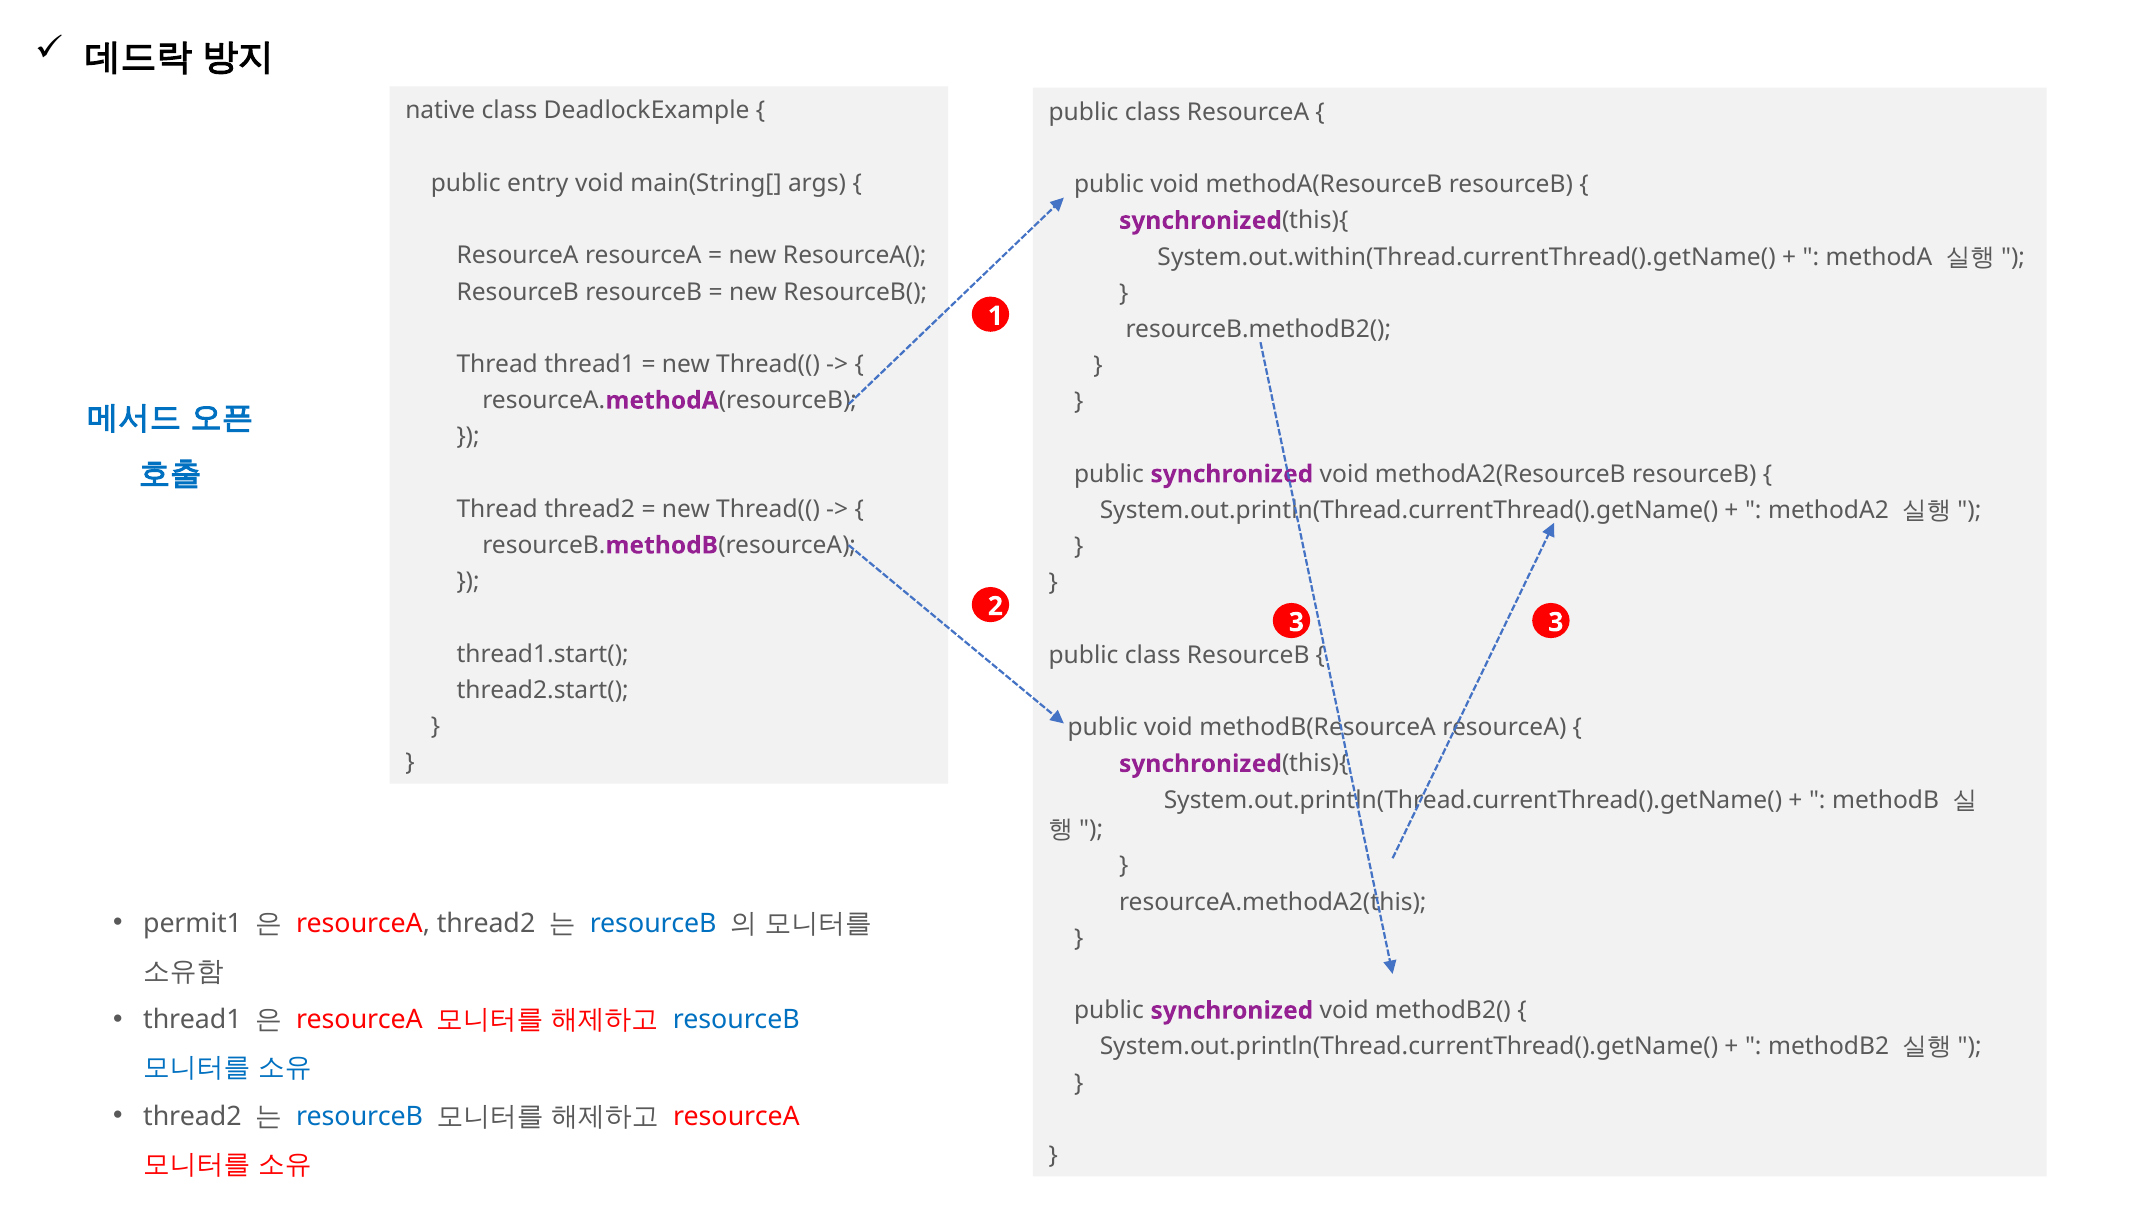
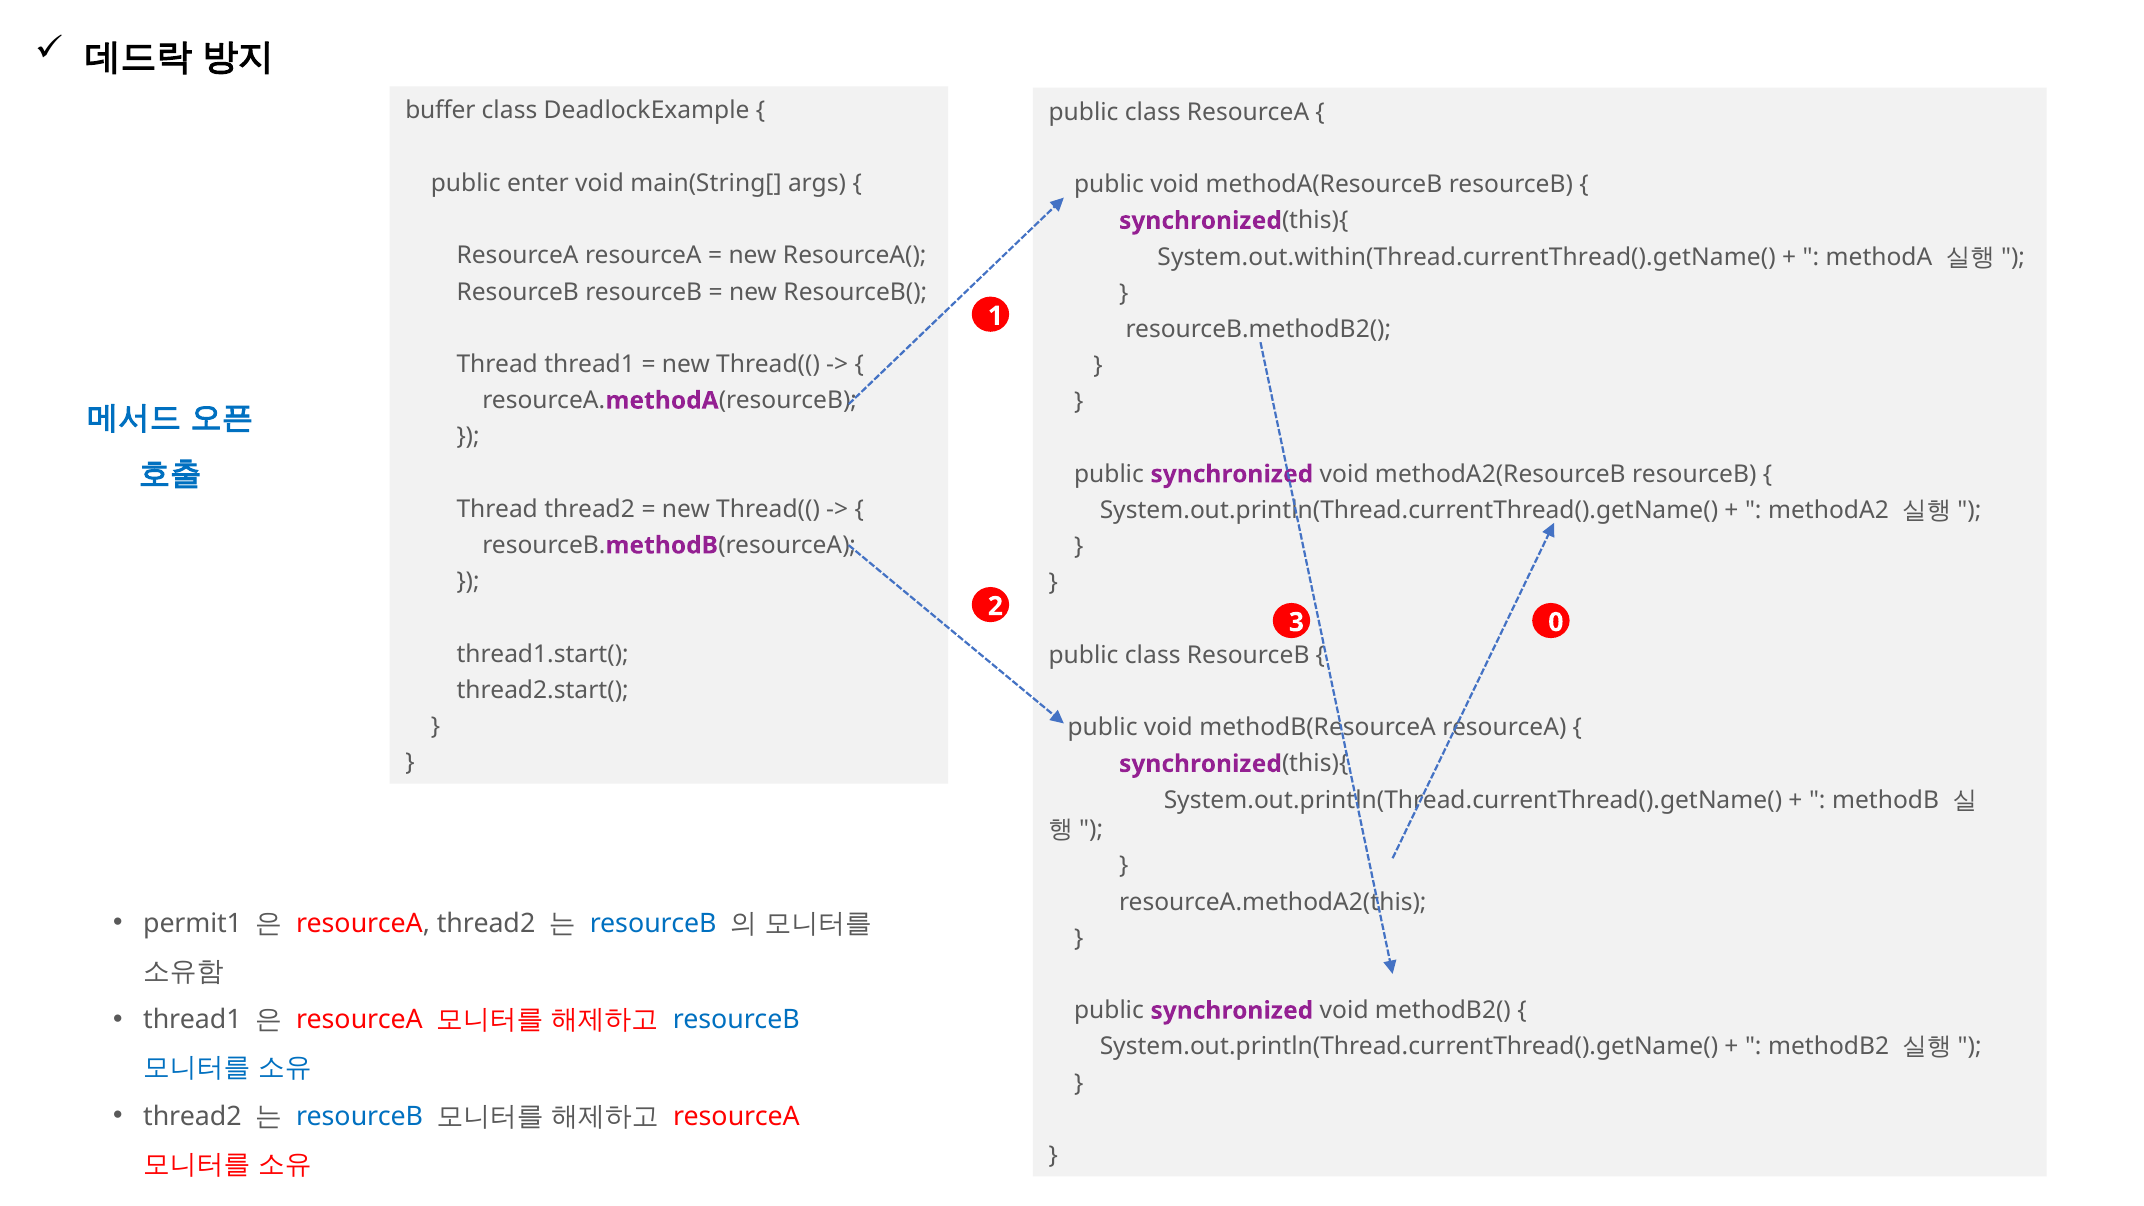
native: native -> buffer
entry: entry -> enter
3 3: 3 -> 0
